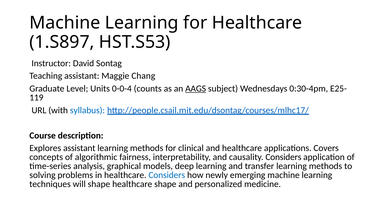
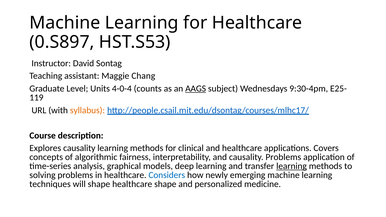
1.S897: 1.S897 -> 0.S897
0-0-4: 0-0-4 -> 4-0-4
0:30-4pm: 0:30-4pm -> 9:30-4pm
syllabus colour: blue -> orange
Explores assistant: assistant -> causality
causality Considers: Considers -> Problems
learning at (292, 166) underline: none -> present
